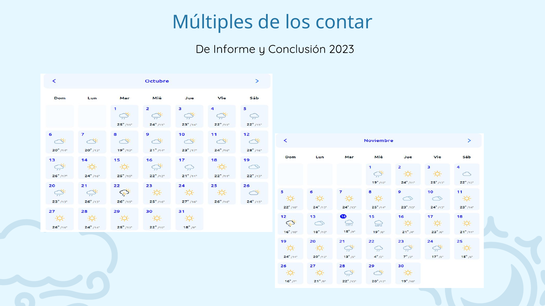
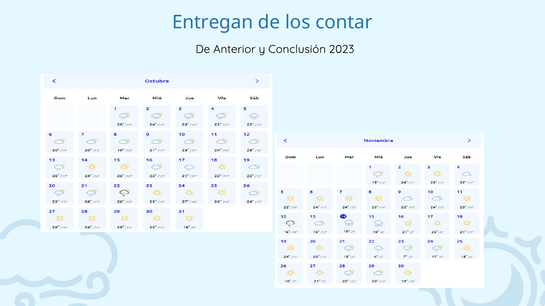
Múltiples: Múltiples -> Entregan
Informe: Informe -> Anterior
